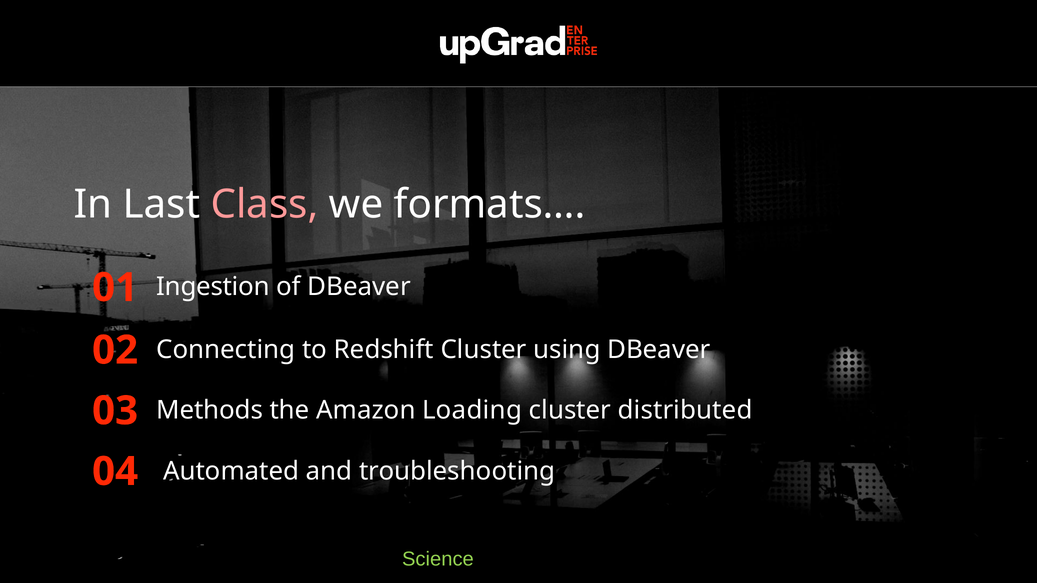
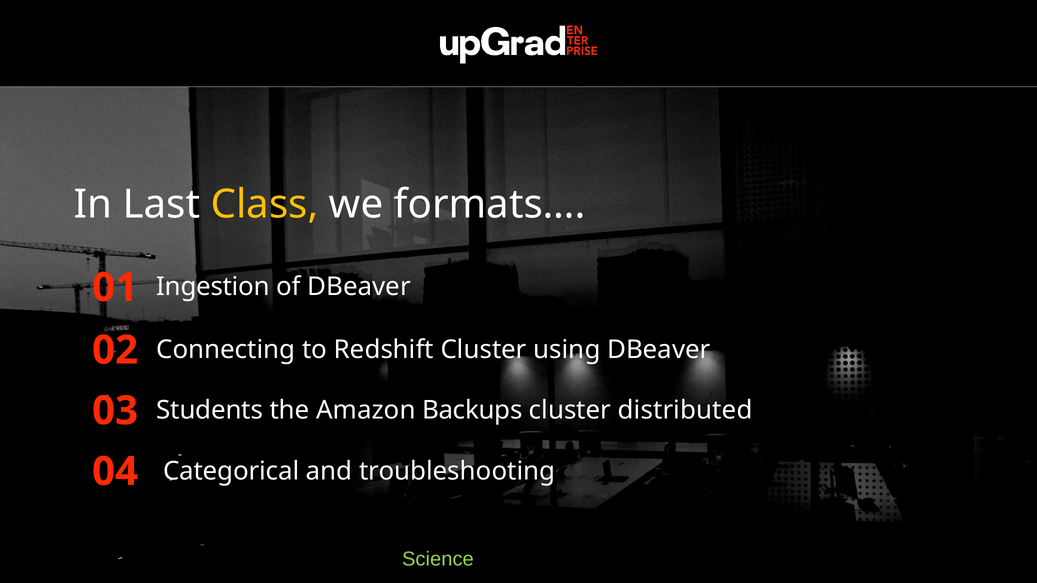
Class colour: pink -> yellow
Methods: Methods -> Students
Loading: Loading -> Backups
Automated: Automated -> Categorical
